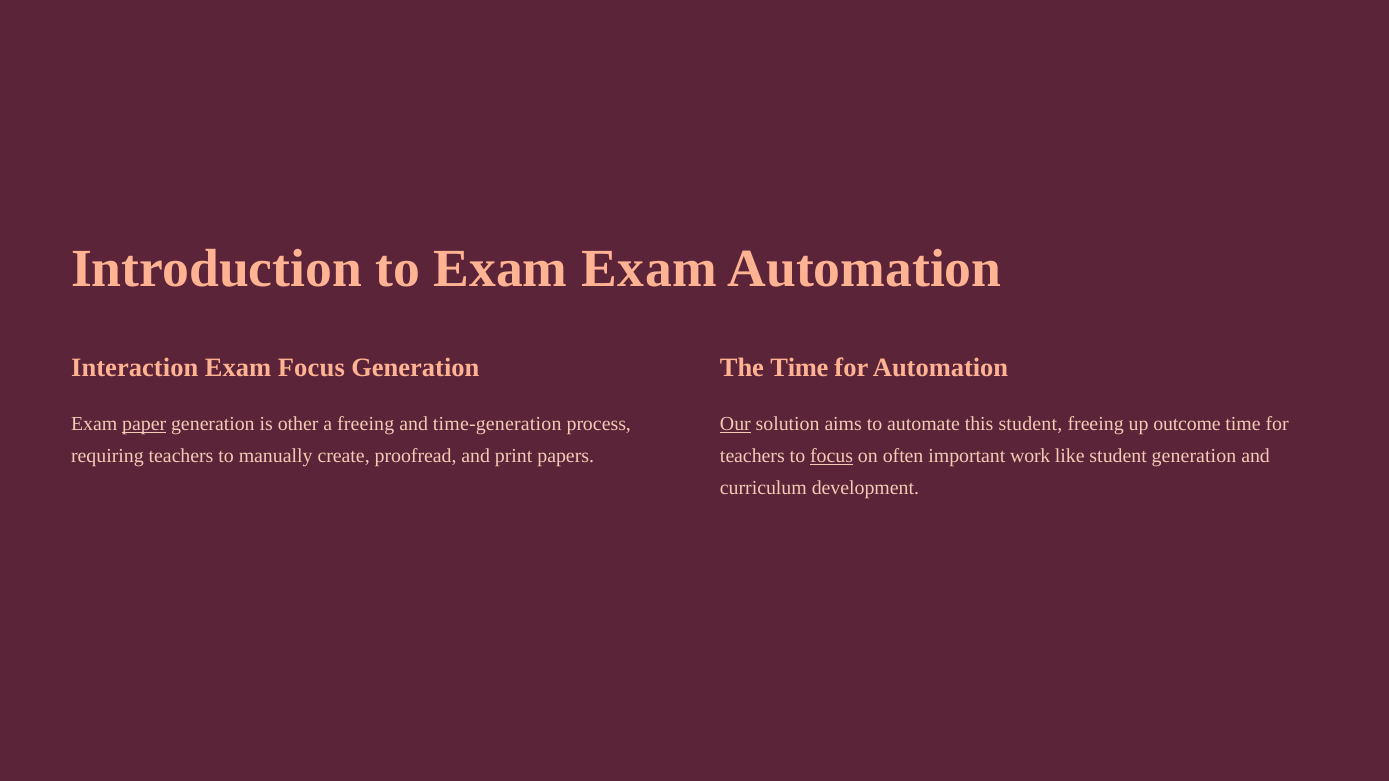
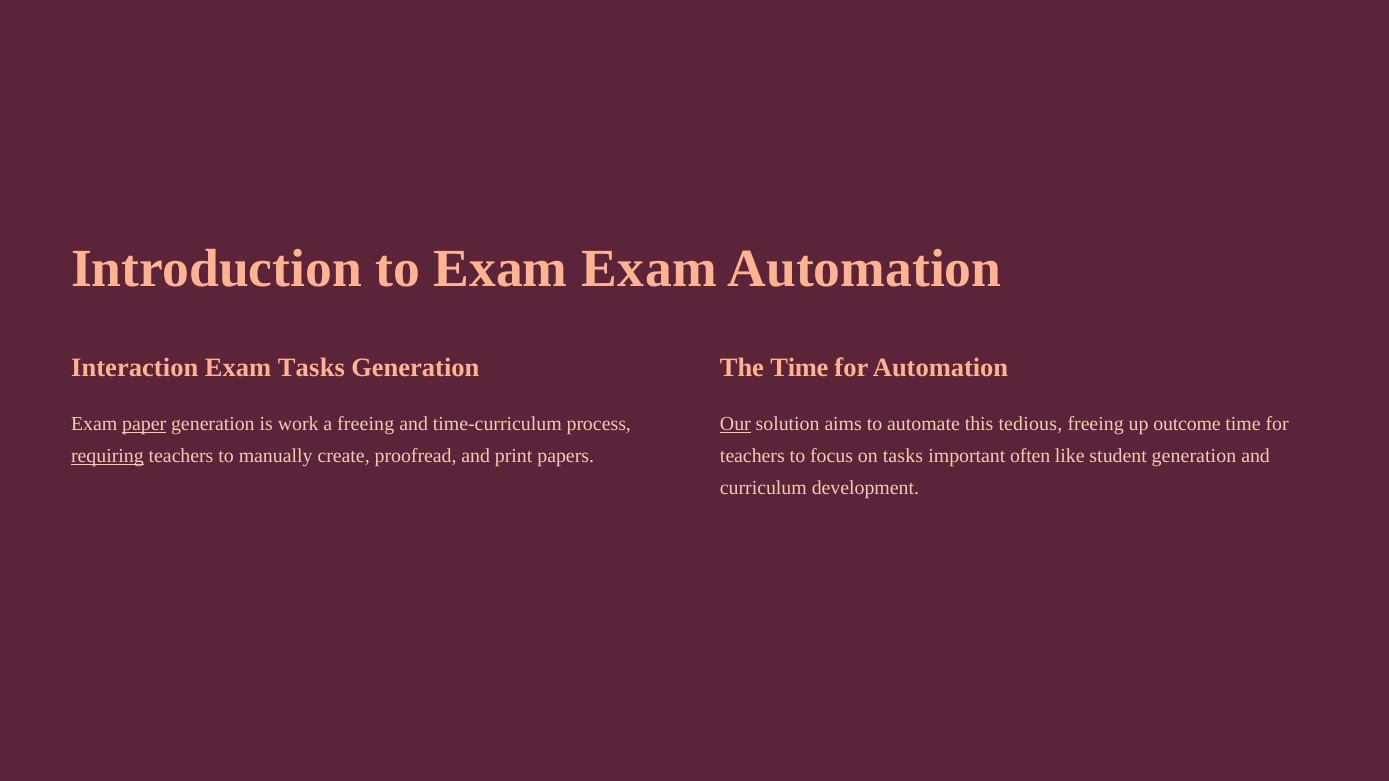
Exam Focus: Focus -> Tasks
other: other -> work
time-generation: time-generation -> time-curriculum
this student: student -> tedious
requiring underline: none -> present
focus at (832, 456) underline: present -> none
on often: often -> tasks
work: work -> often
